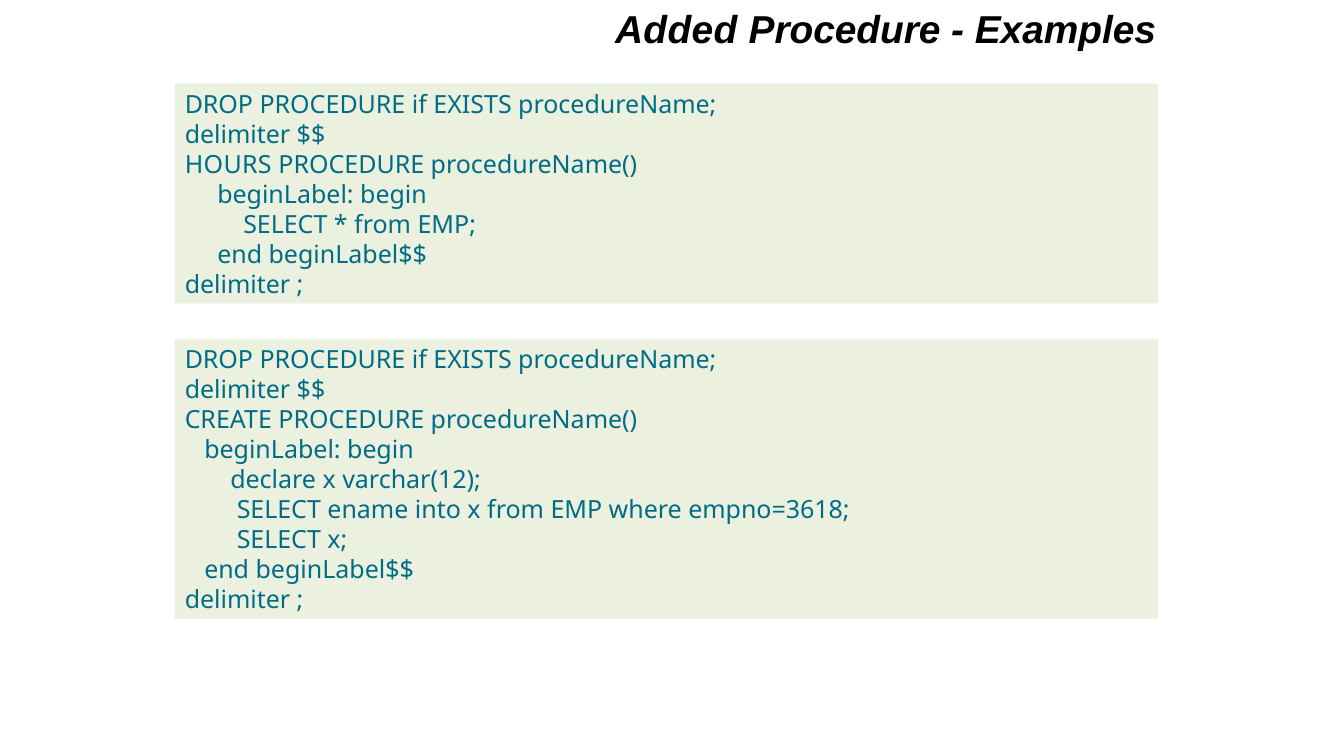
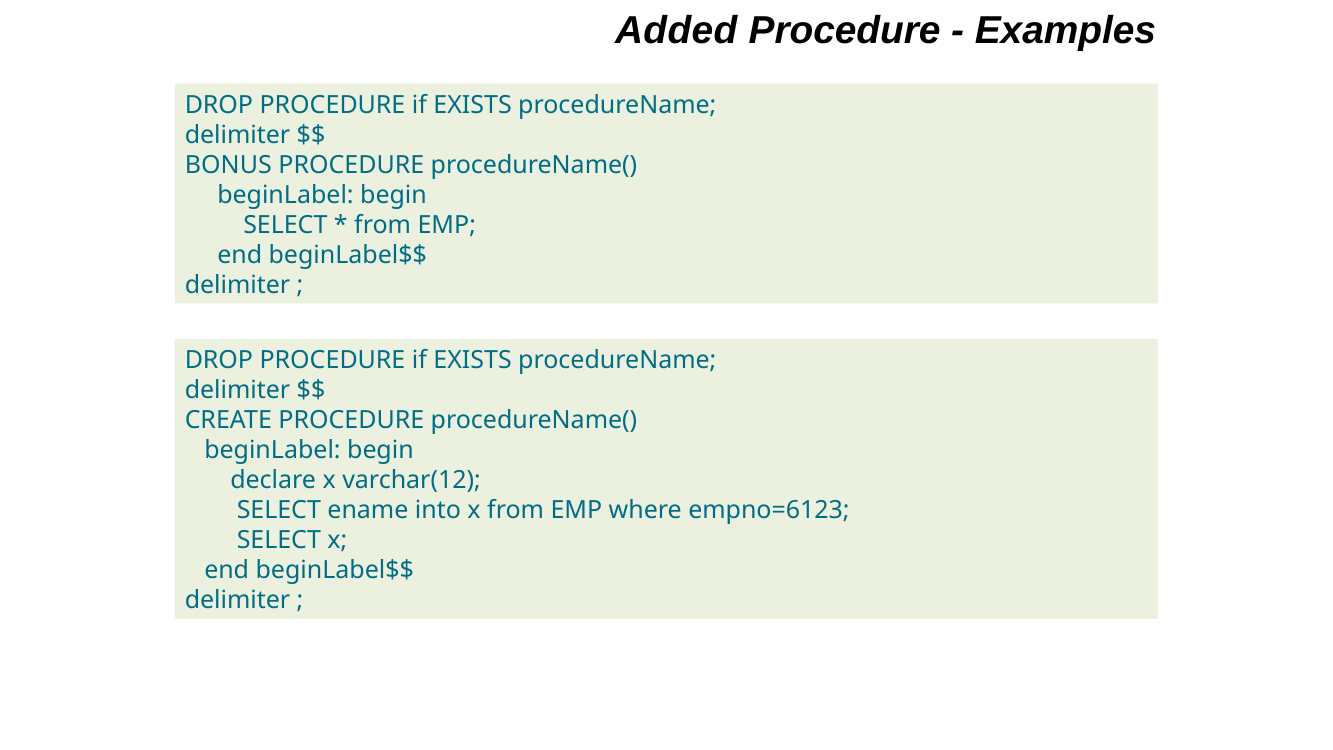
HOURS: HOURS -> BONUS
empno=3618: empno=3618 -> empno=6123
